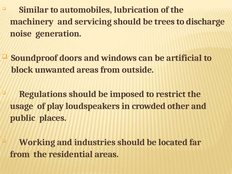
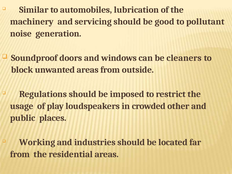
trees: trees -> good
discharge: discharge -> pollutant
artificial: artificial -> cleaners
